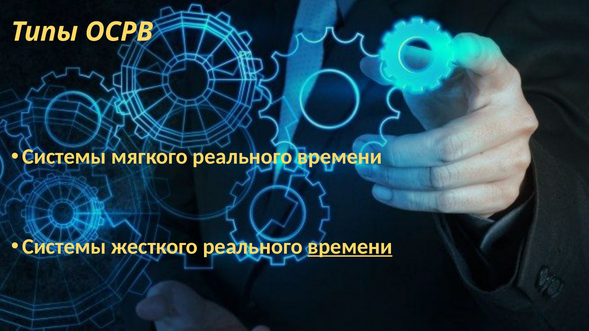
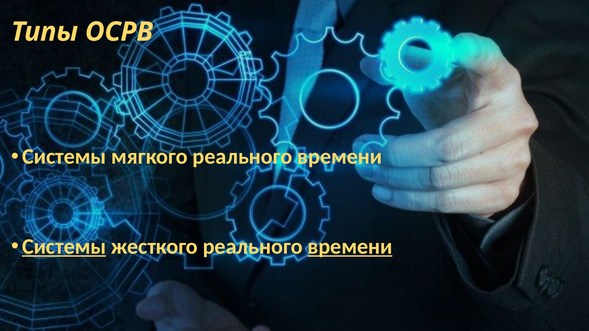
Системы at (64, 247) underline: none -> present
